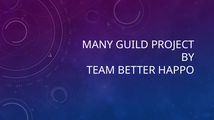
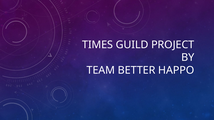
MANY: MANY -> TIMES
